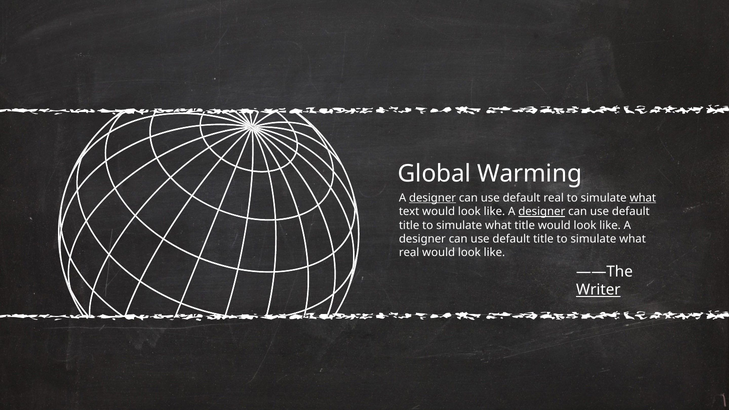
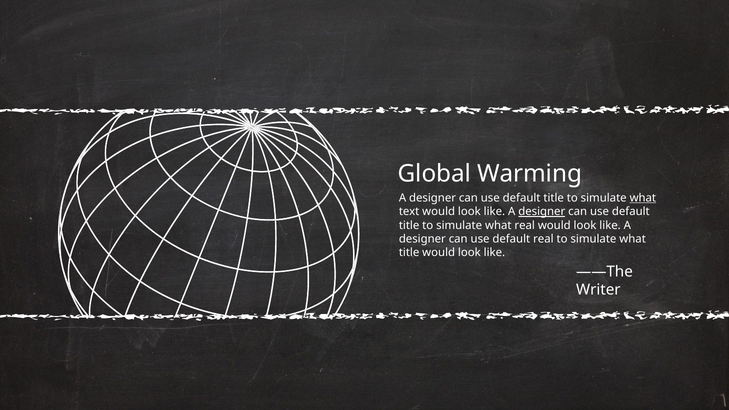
designer at (433, 198) underline: present -> none
real at (554, 198): real -> title
what title: title -> real
title at (543, 239): title -> real
real at (409, 253): real -> title
Writer underline: present -> none
